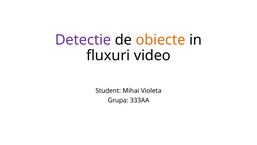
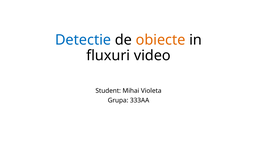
Detectie colour: purple -> blue
